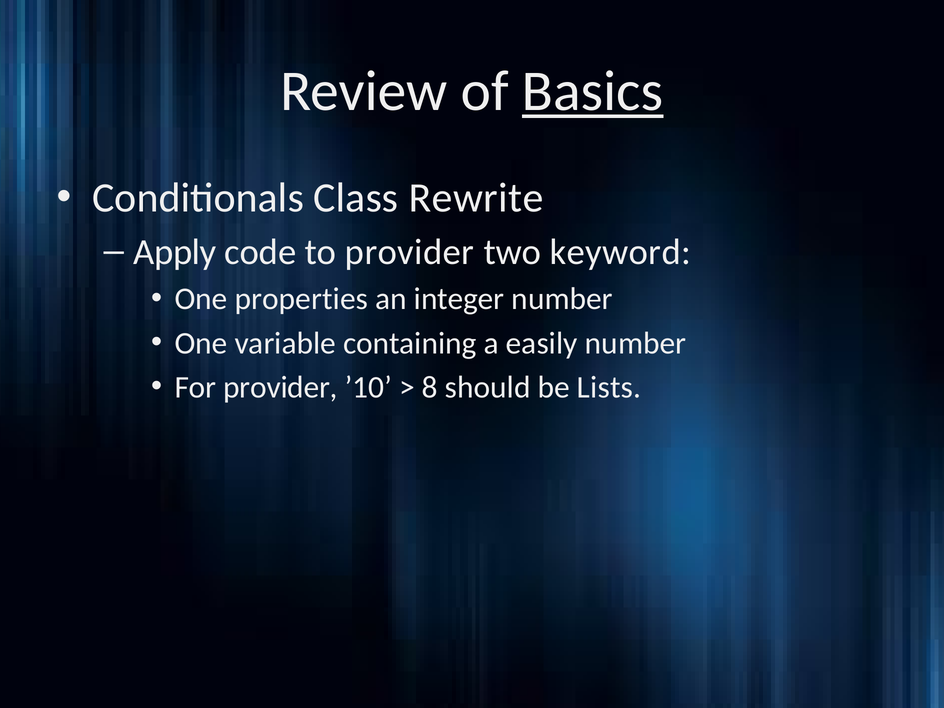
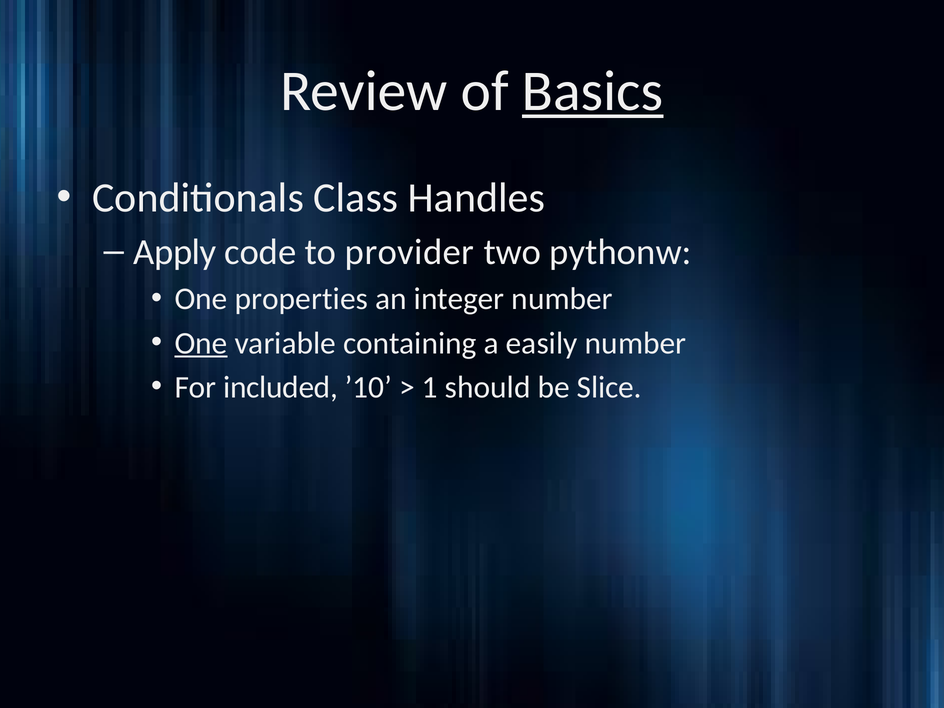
Rewrite: Rewrite -> Handles
keyword: keyword -> pythonw
One at (201, 343) underline: none -> present
For provider: provider -> included
8: 8 -> 1
Lists: Lists -> Slice
